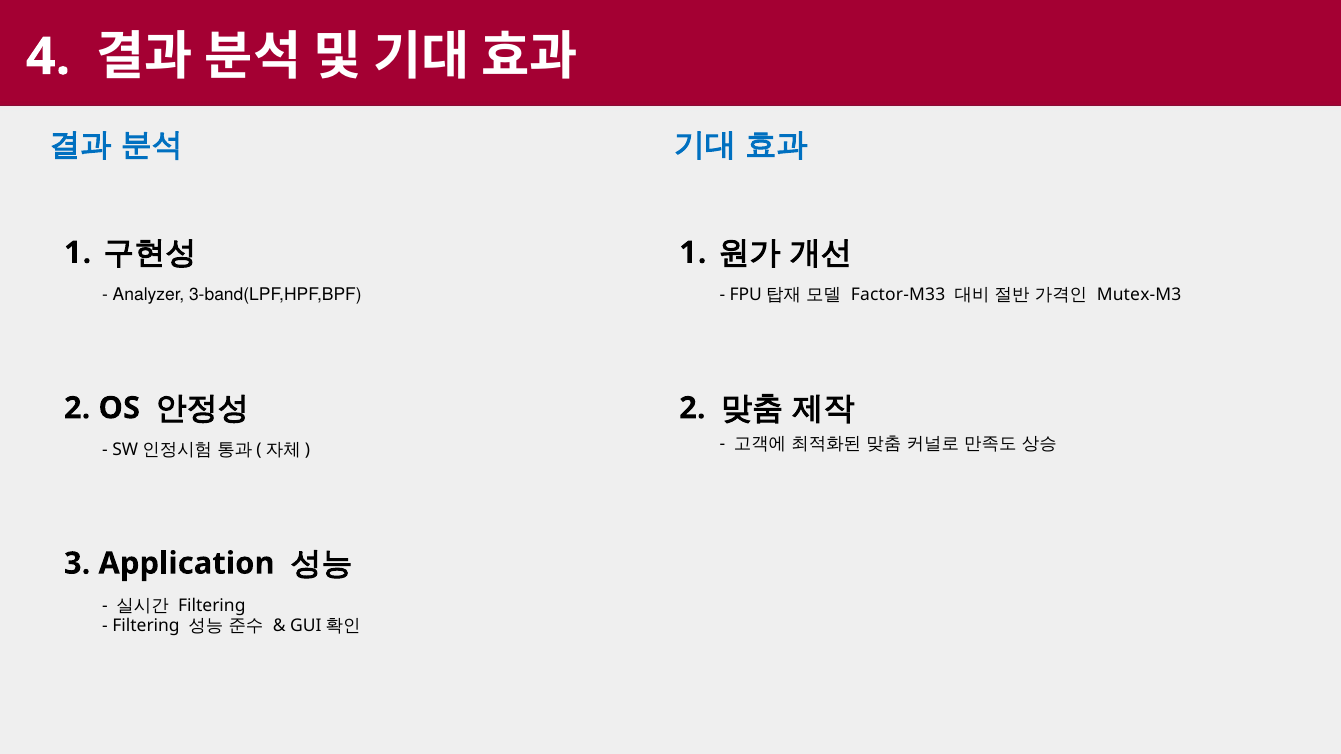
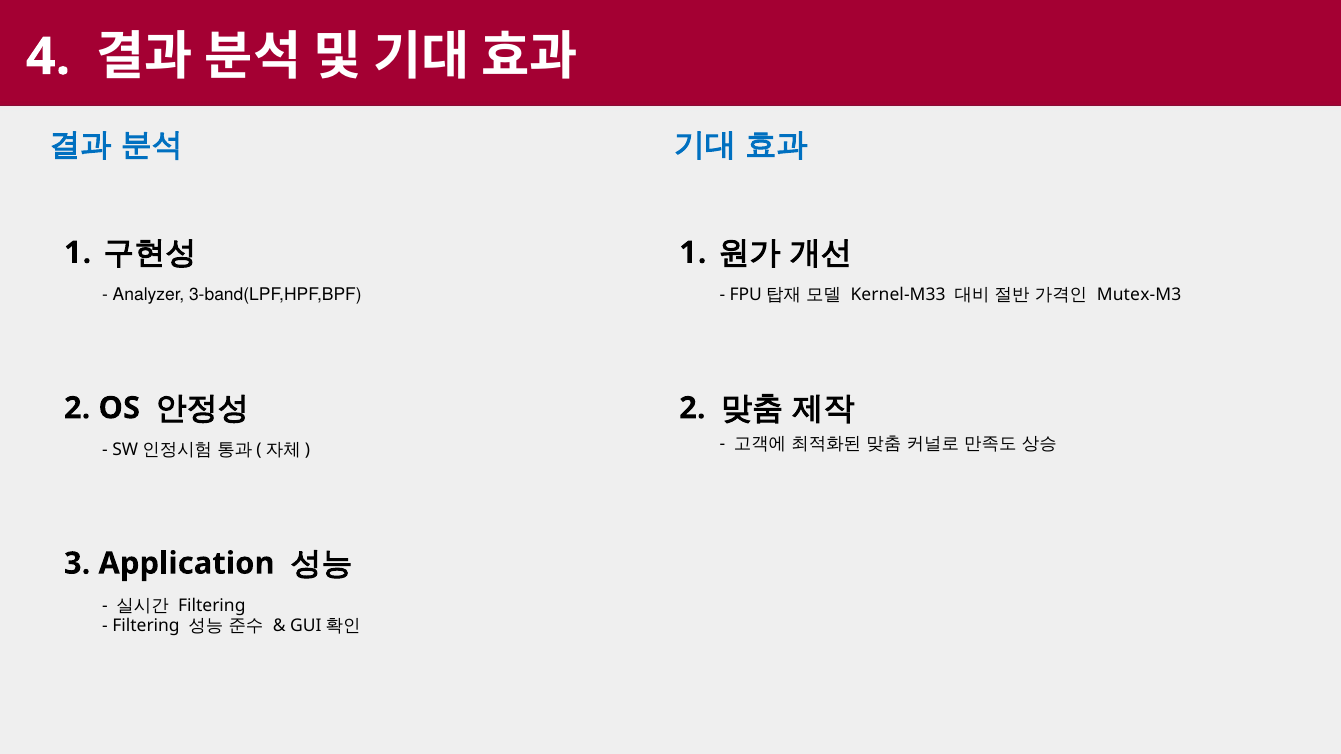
Factor-M33: Factor-M33 -> Kernel-M33
